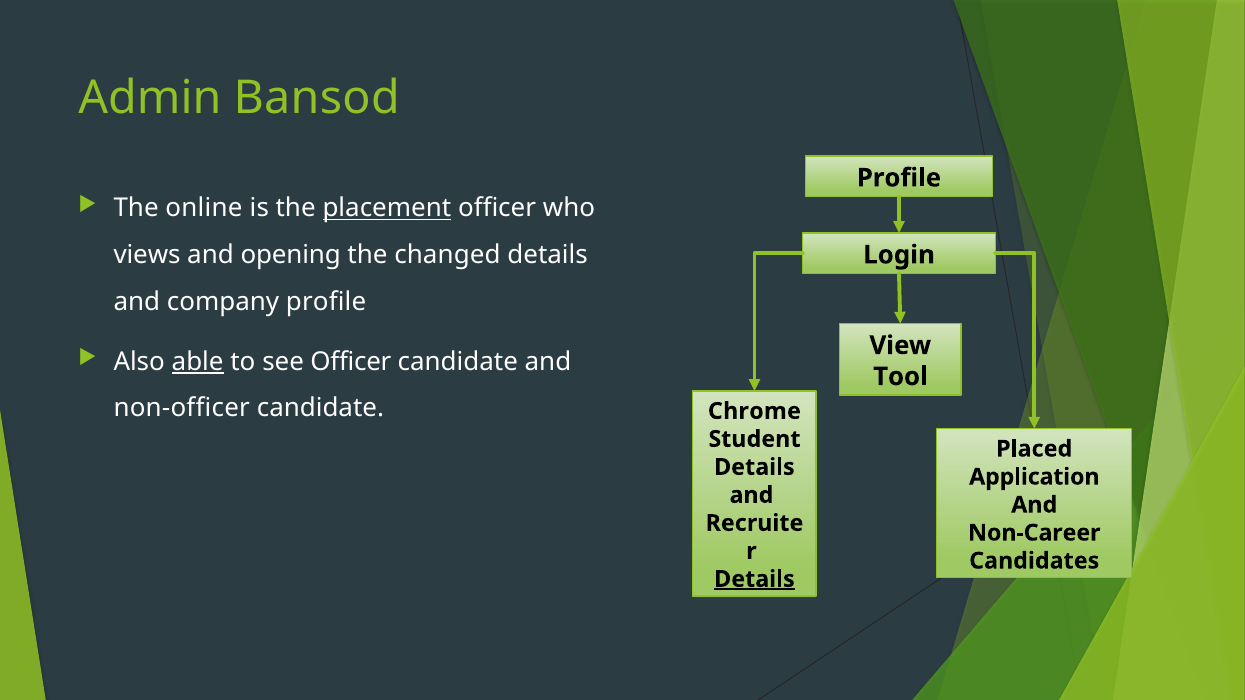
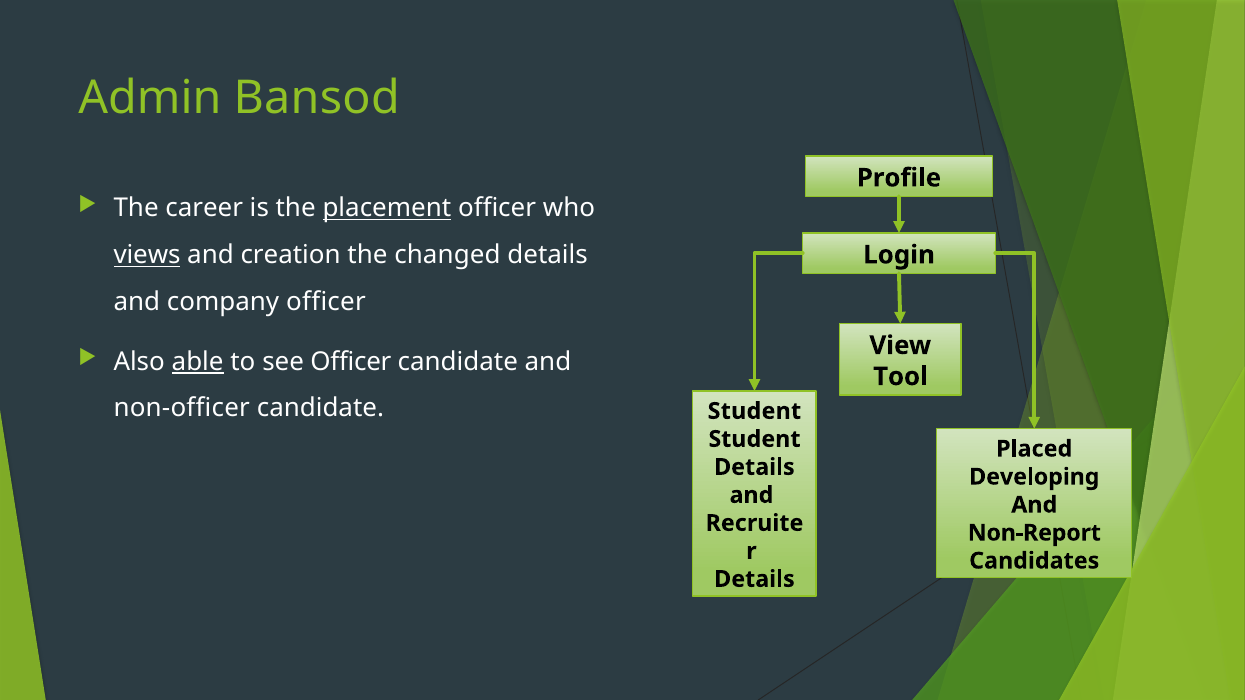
online: online -> career
views underline: none -> present
opening: opening -> creation
company profile: profile -> officer
Chrome at (754, 411): Chrome -> Student
Application: Application -> Developing
Non-Career: Non-Career -> Non-Report
Details at (754, 579) underline: present -> none
